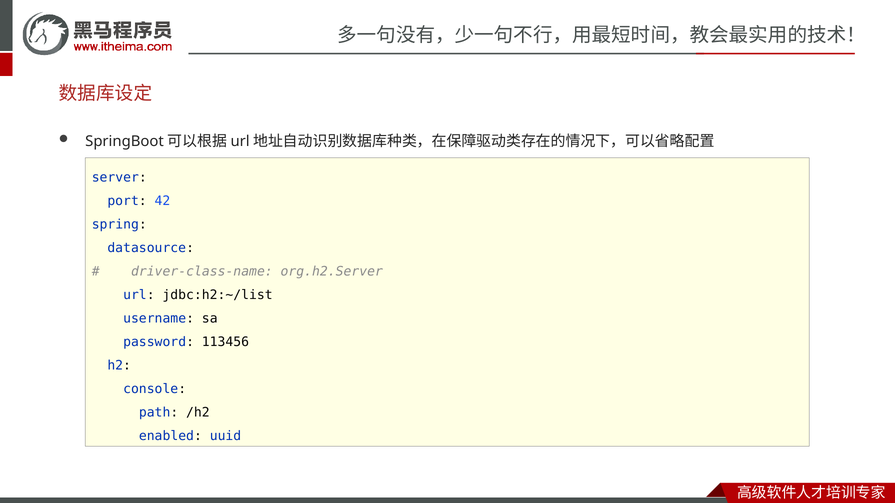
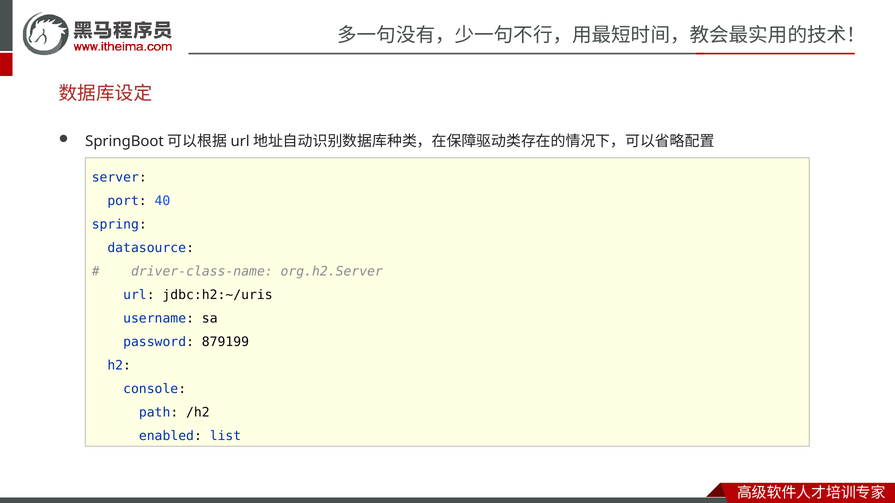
42: 42 -> 40
jdbc:h2:~/list: jdbc:h2:~/list -> jdbc:h2:~/uris
113456: 113456 -> 879199
uuid: uuid -> list
